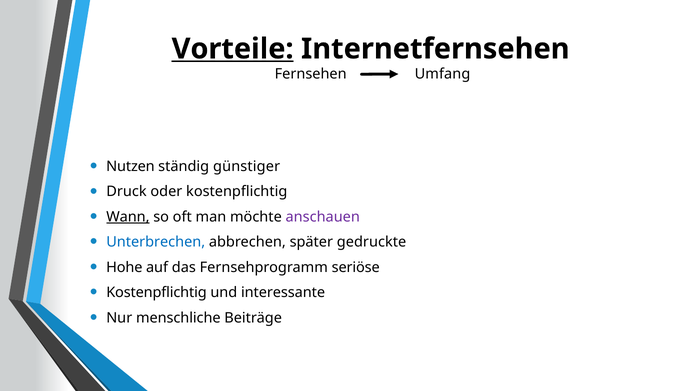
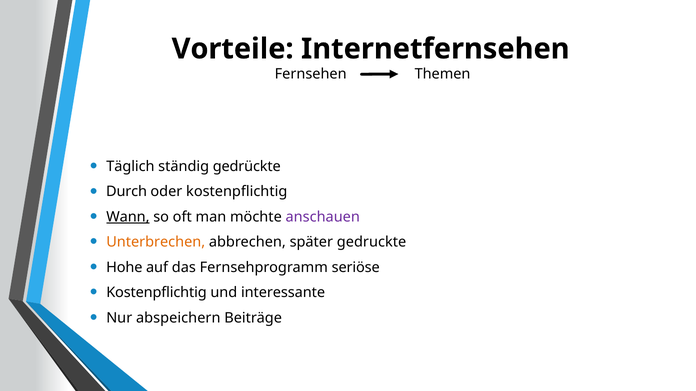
Vorteile underline: present -> none
Umfang: Umfang -> Themen
Nutzen: Nutzen -> Täglich
günstiger: günstiger -> gedrückte
Druck: Druck -> Durch
Unterbrechen colour: blue -> orange
menschliche: menschliche -> abspeichern
